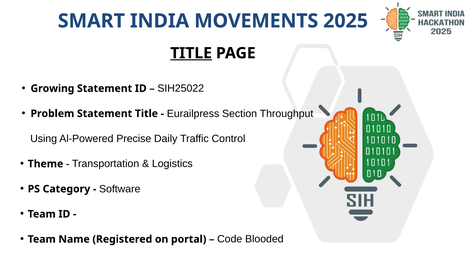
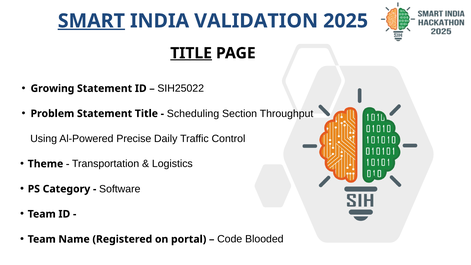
SMART underline: none -> present
MOVEMENTS: MOVEMENTS -> VALIDATION
Eurailpress: Eurailpress -> Scheduling
